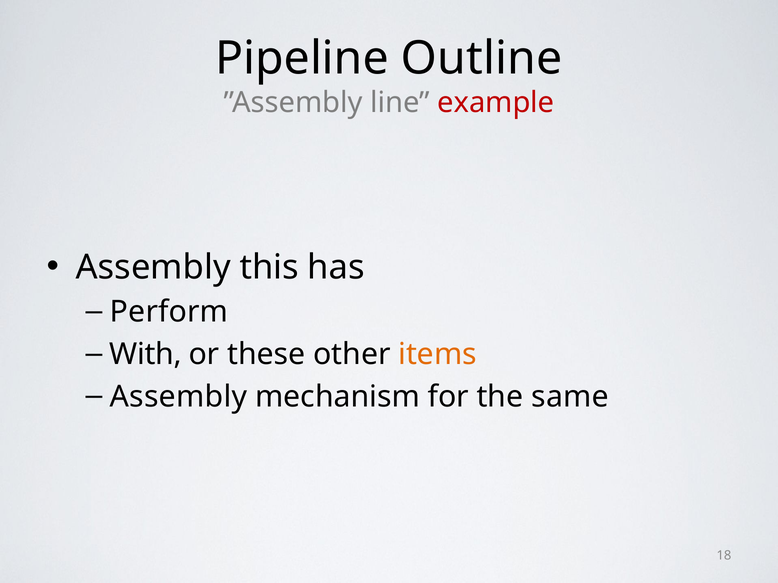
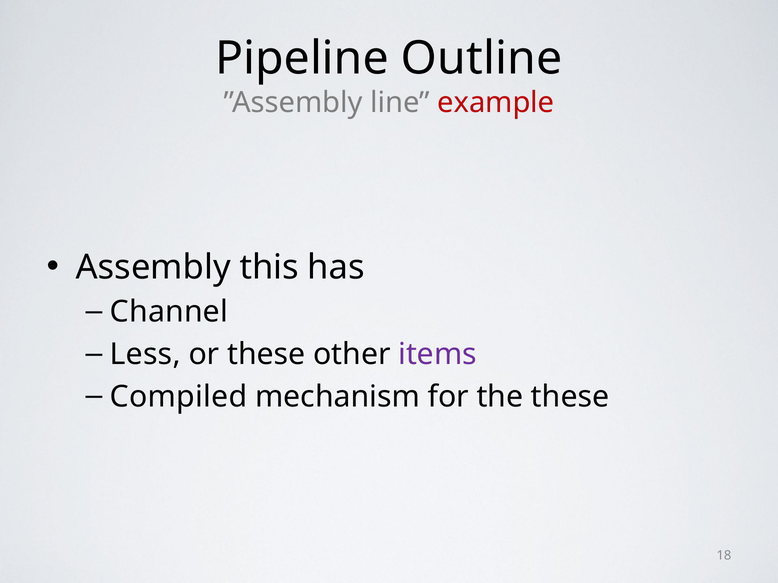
Perform: Perform -> Channel
With: With -> Less
items colour: orange -> purple
Assembly at (179, 397): Assembly -> Compiled
the same: same -> these
